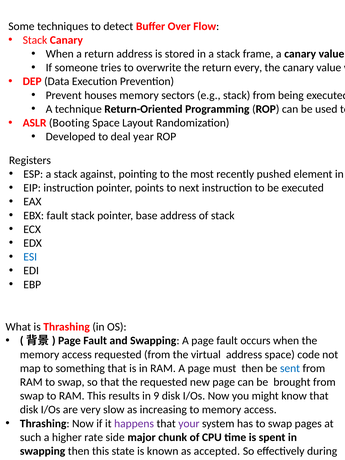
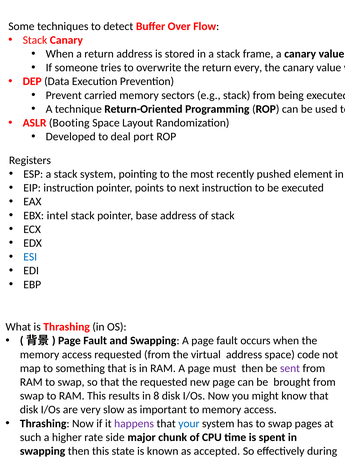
houses: houses -> carried
year: year -> port
stack against: against -> system
EBX fault: fault -> intel
sent colour: blue -> purple
9: 9 -> 8
increasing: increasing -> important
your colour: purple -> blue
